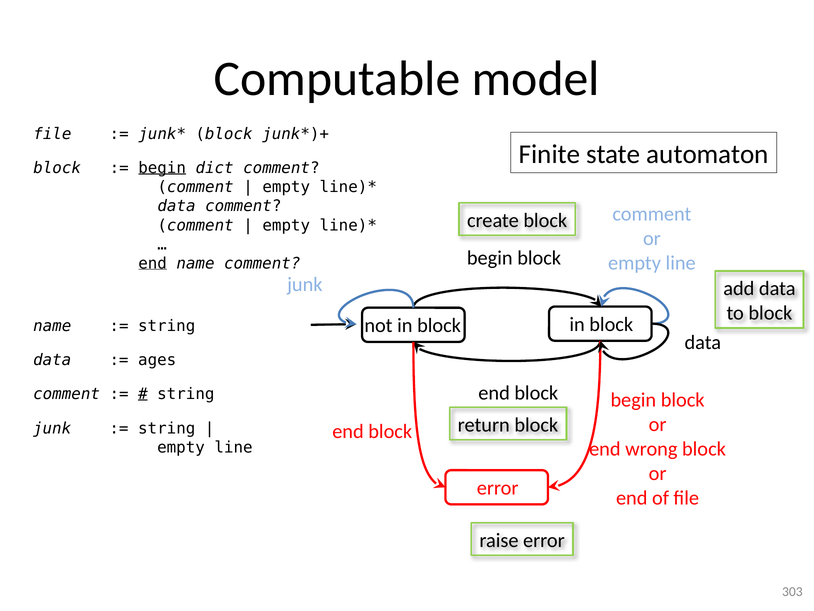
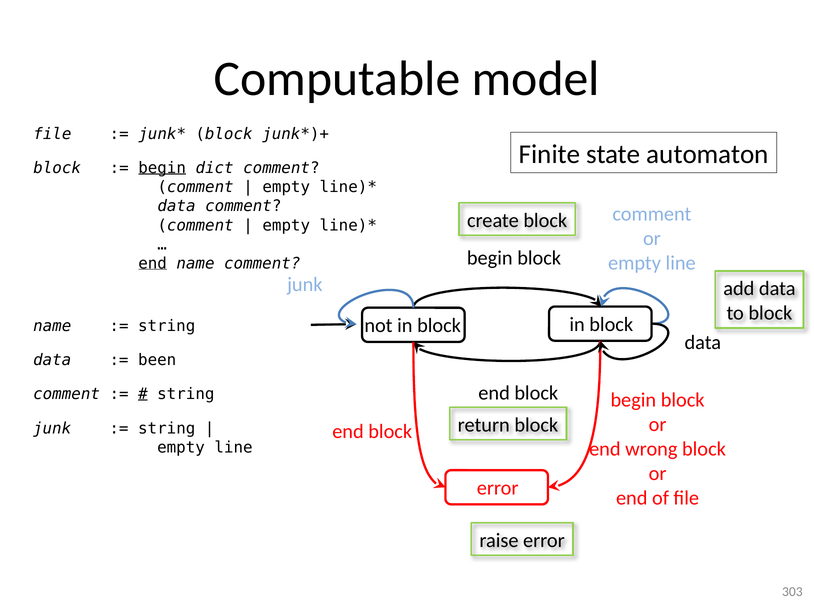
ages: ages -> been
